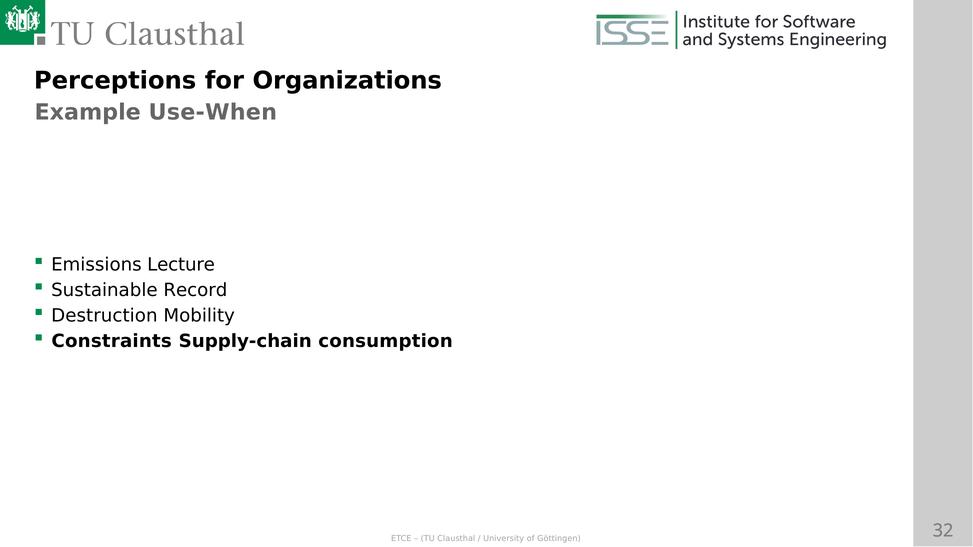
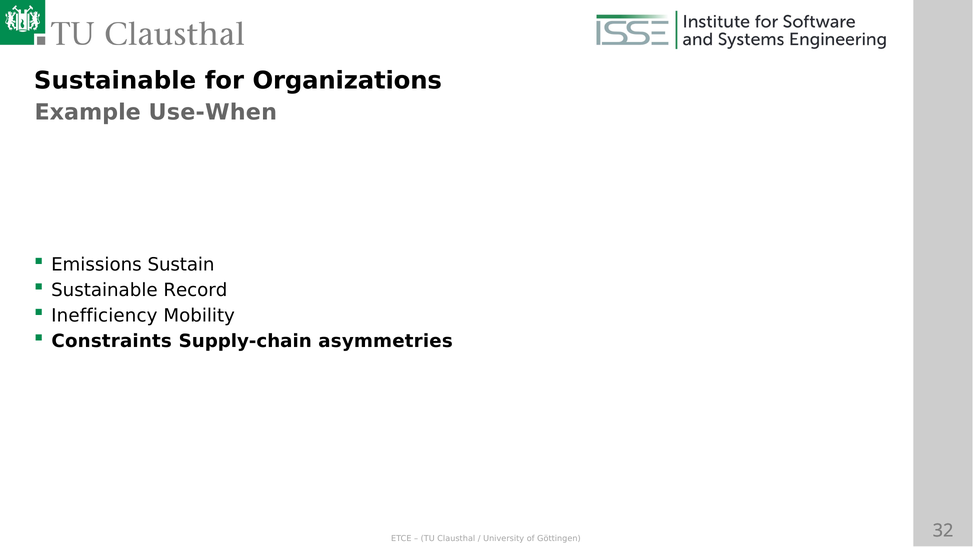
Perceptions at (115, 81): Perceptions -> Sustainable
Lecture: Lecture -> Sustain
Destruction: Destruction -> Inefficiency
consumption: consumption -> asymmetries
